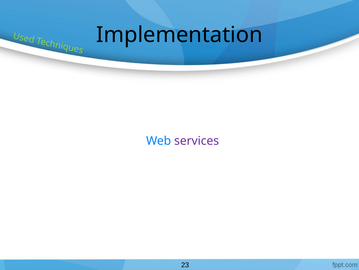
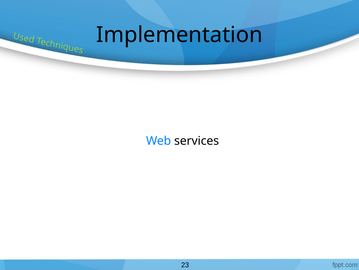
services colour: purple -> black
